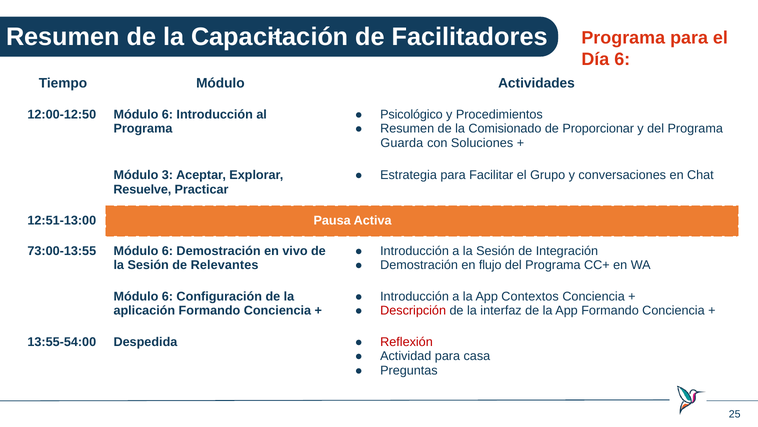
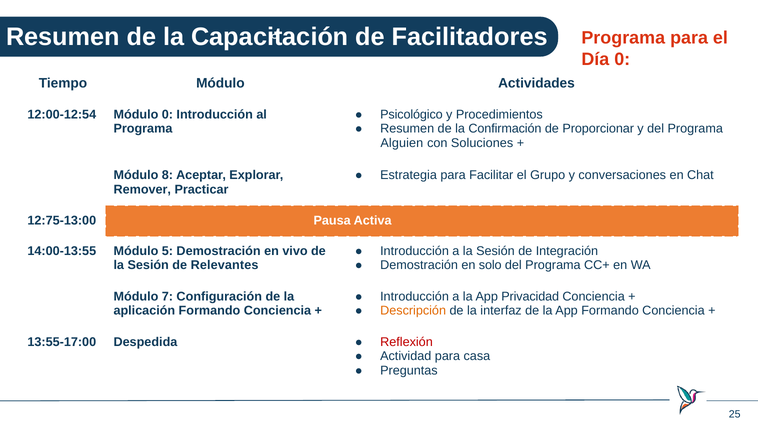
Día 6: 6 -> 0
12:00-12:50: 12:00-12:50 -> 12:00-12:54
6 at (167, 114): 6 -> 0
Comisionado: Comisionado -> Confirmación
Guarda: Guarda -> Alguien
3: 3 -> 8
Resuelve: Resuelve -> Remover
12:51-13:00: 12:51-13:00 -> 12:75-13:00
73:00-13:55: 73:00-13:55 -> 14:00-13:55
6 at (167, 251): 6 -> 5
flujo: flujo -> solo
Contextos: Contextos -> Privacidad
6 at (167, 296): 6 -> 7
Descripción colour: red -> orange
13:55-54:00: 13:55-54:00 -> 13:55-17:00
